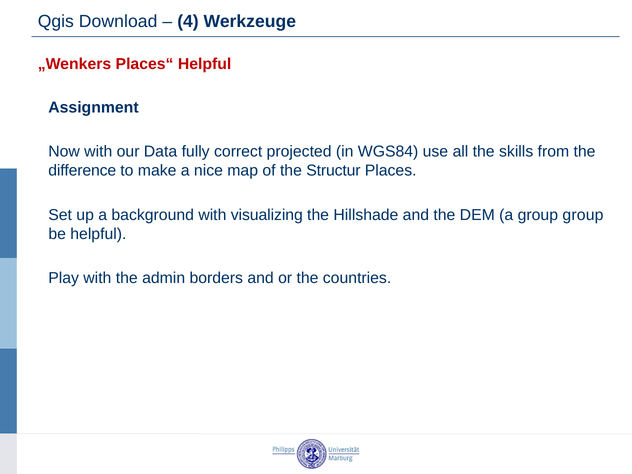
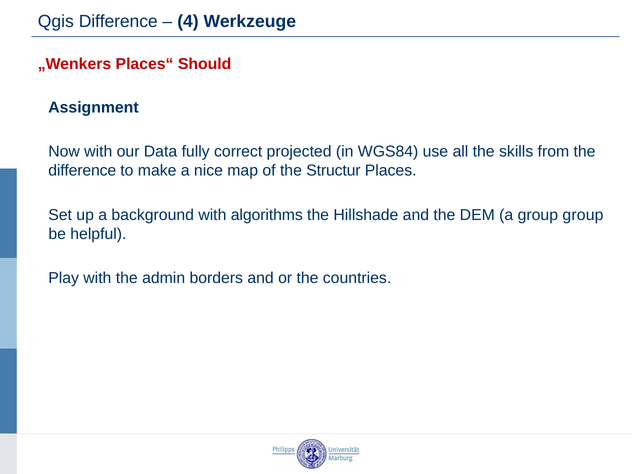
Qgis Download: Download -> Difference
Places“ Helpful: Helpful -> Should
visualizing: visualizing -> algorithms
